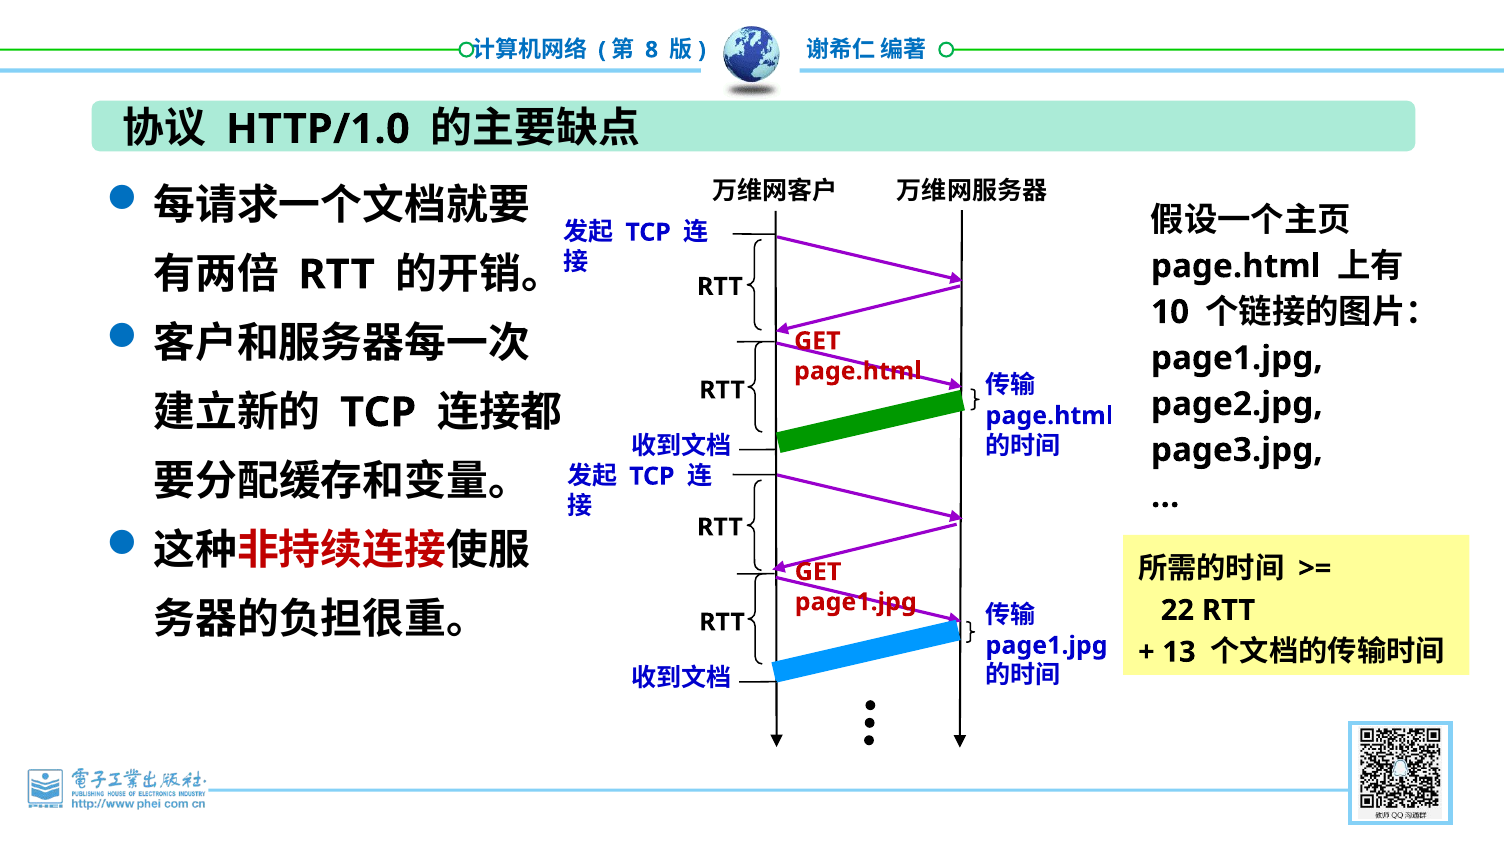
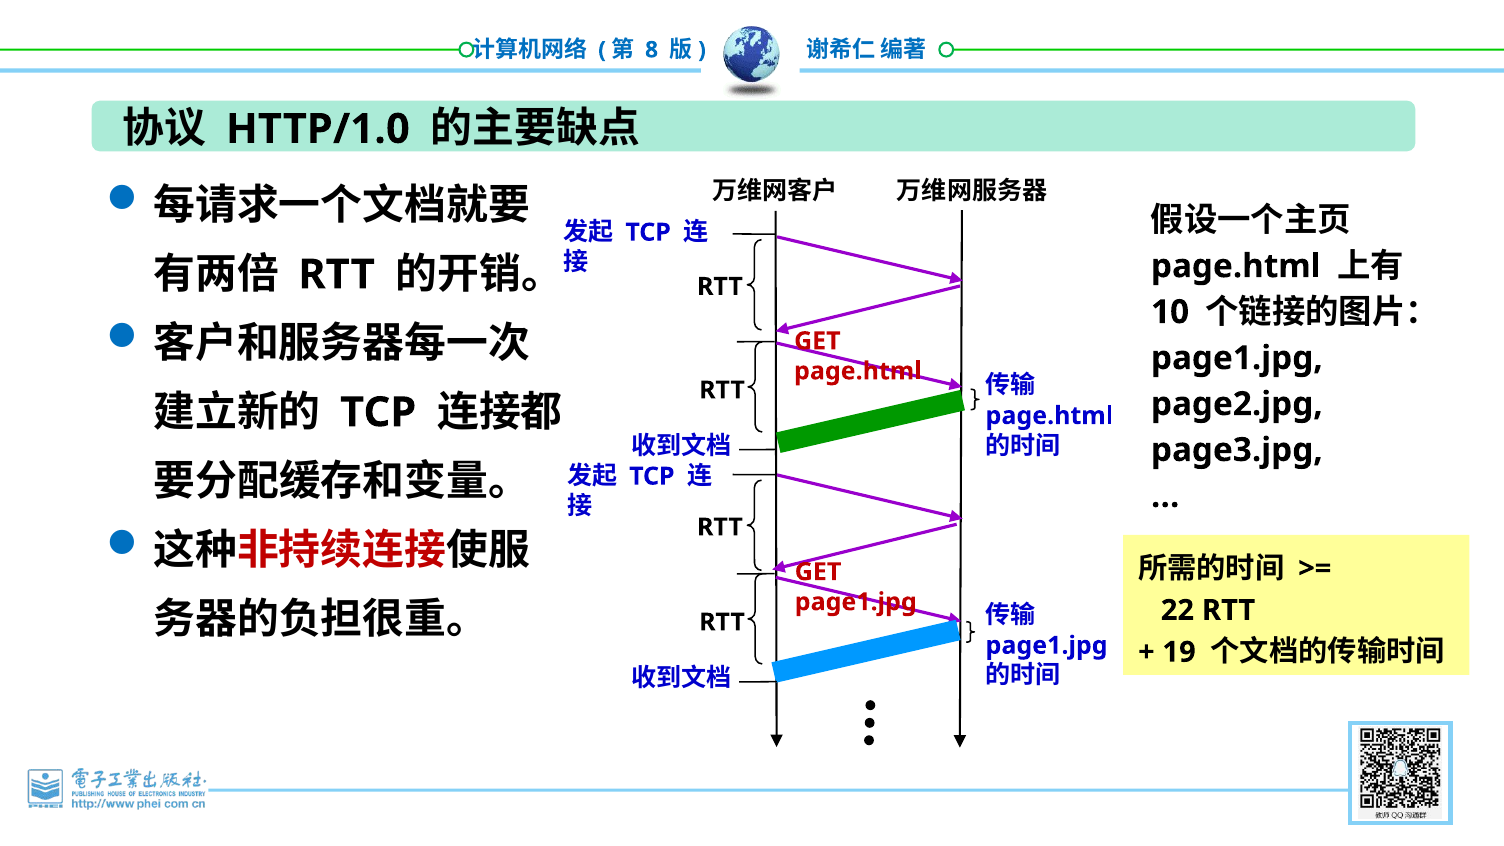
13: 13 -> 19
